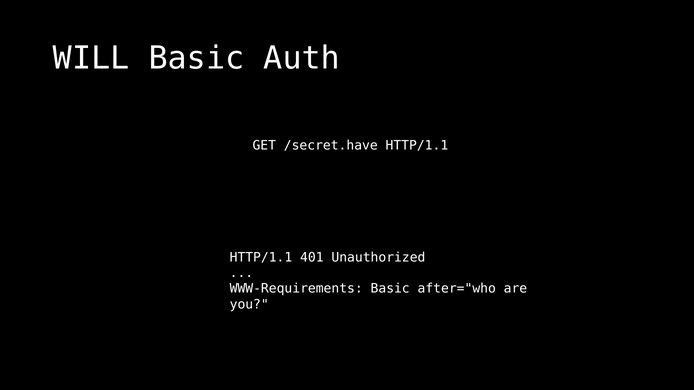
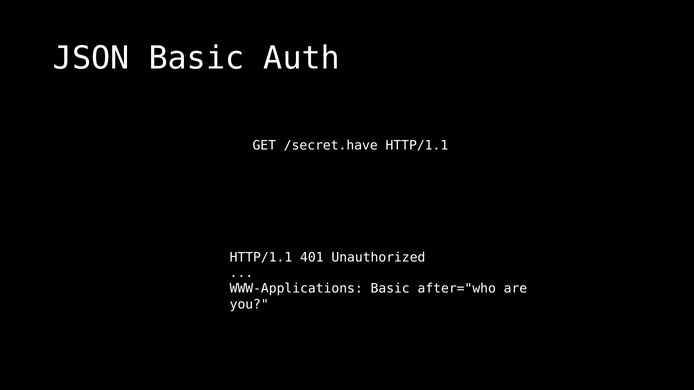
WILL: WILL -> JSON
WWW-Requirements: WWW-Requirements -> WWW-Applications
